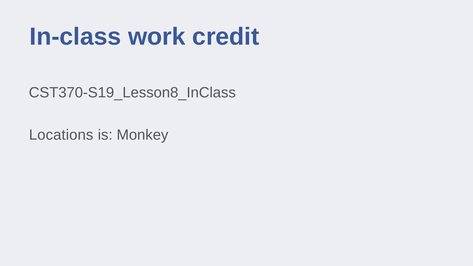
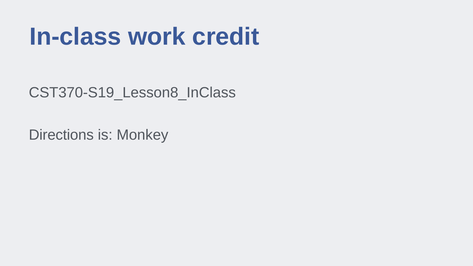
Locations: Locations -> Directions
